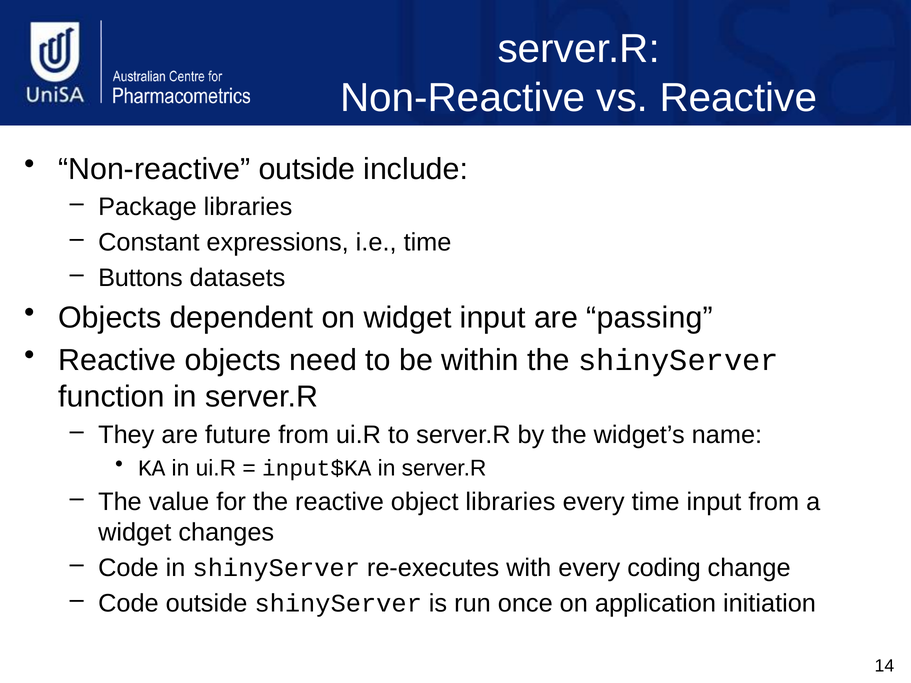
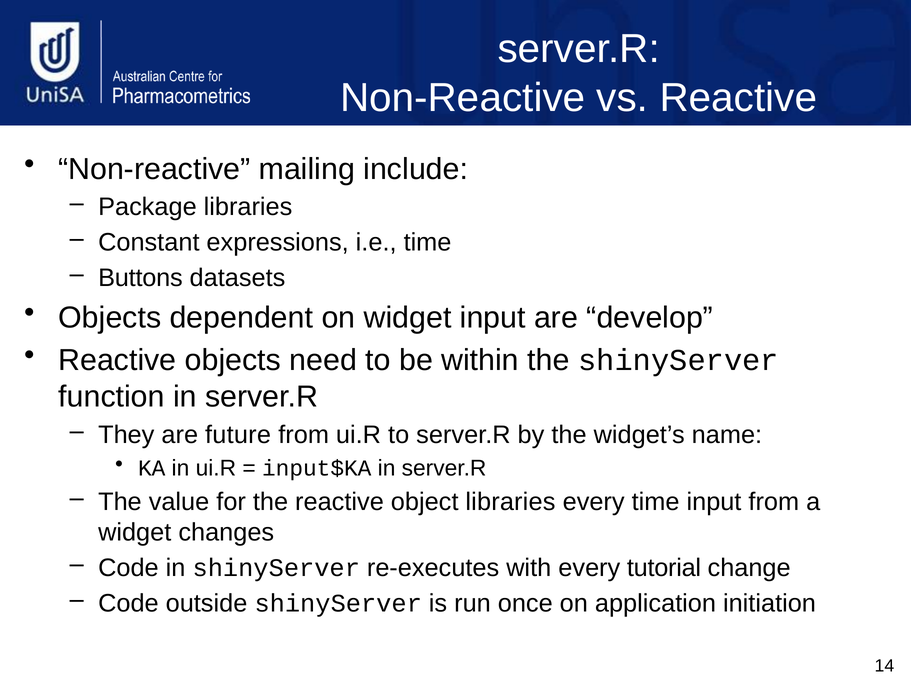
Non-reactive outside: outside -> mailing
passing: passing -> develop
coding: coding -> tutorial
